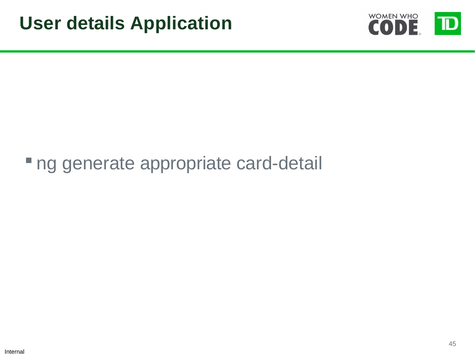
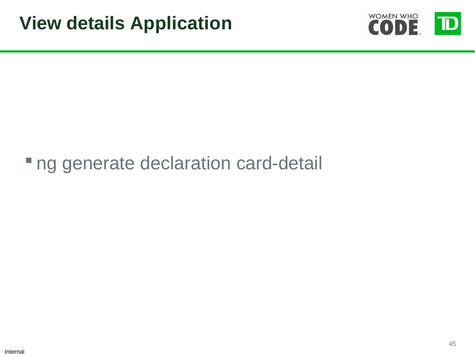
User: User -> View
appropriate: appropriate -> declaration
